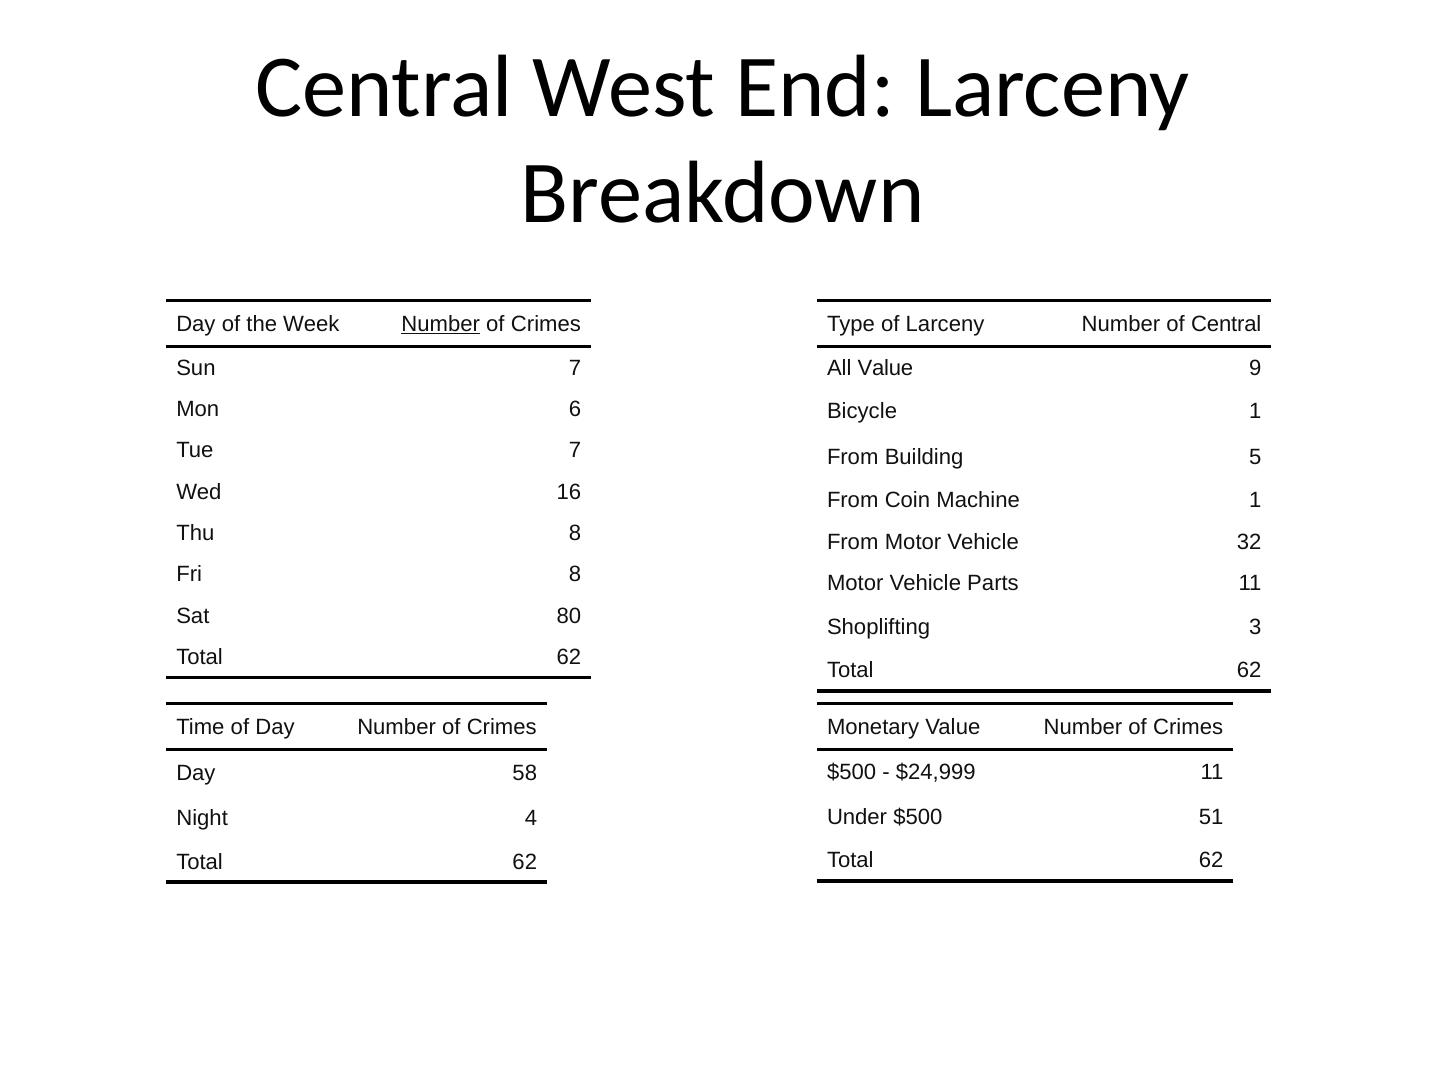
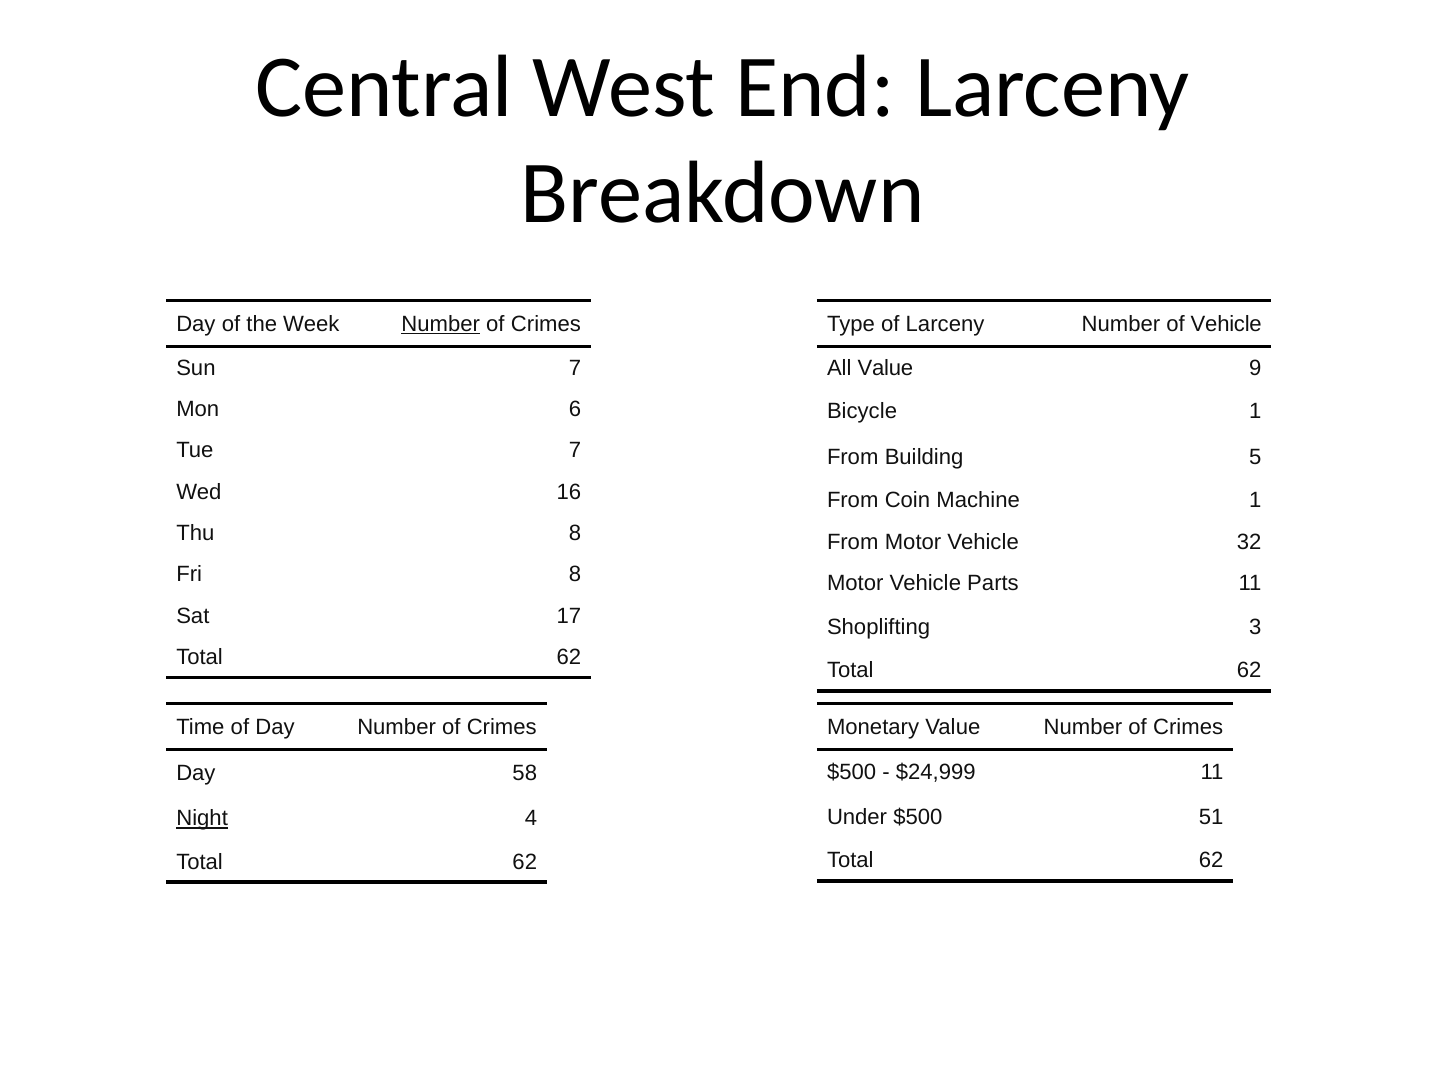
of Central: Central -> Vehicle
80: 80 -> 17
Night underline: none -> present
